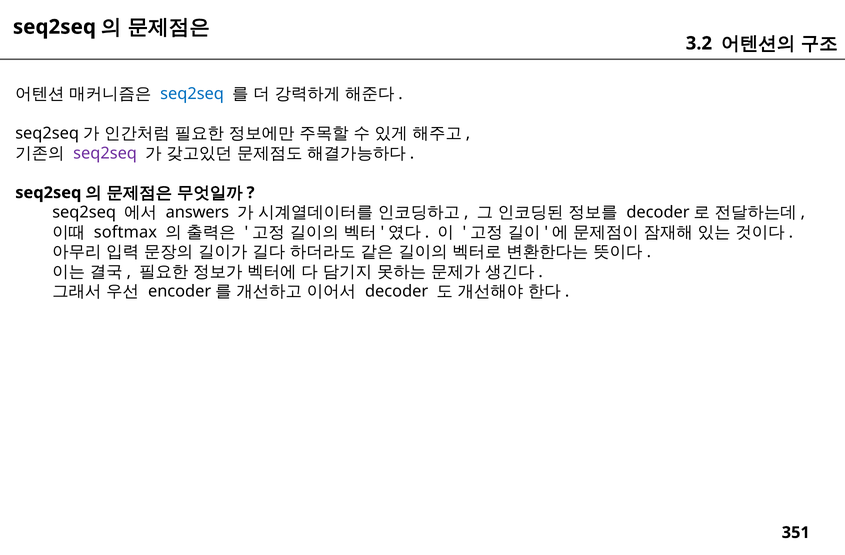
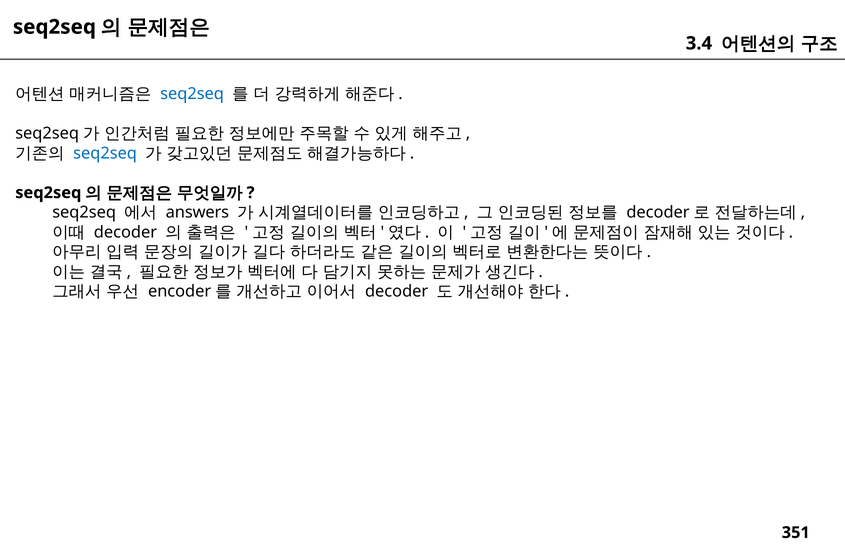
3.2: 3.2 -> 3.4
seq2seq at (105, 153) colour: purple -> blue
softmax at (125, 232): softmax -> decoder
